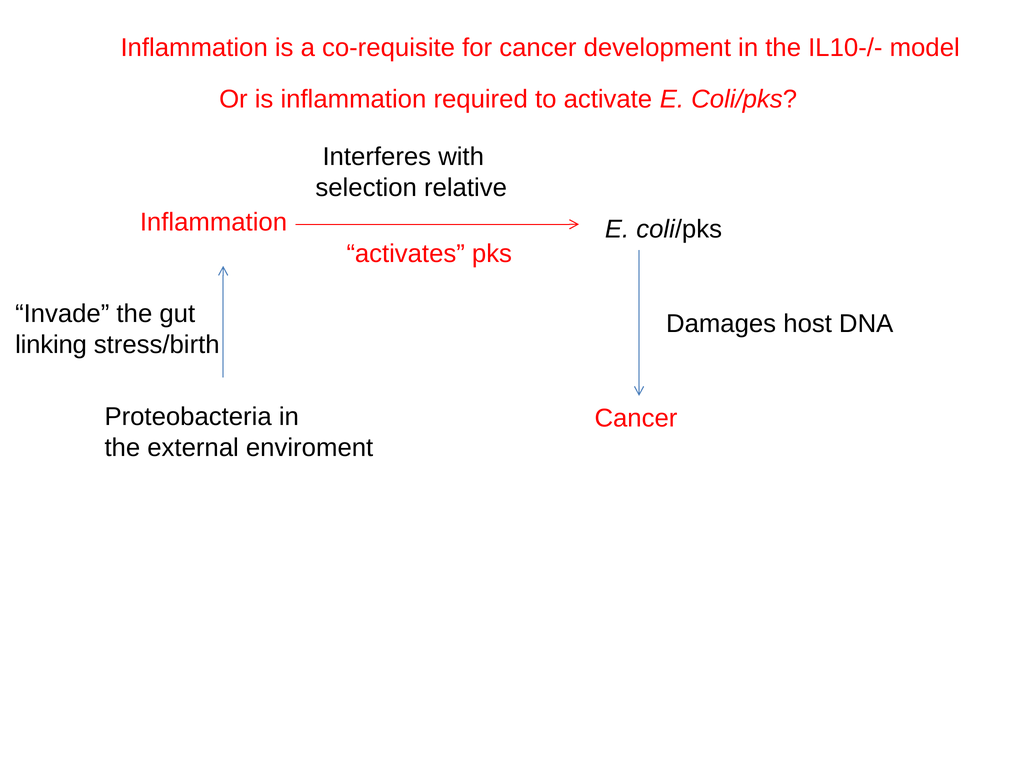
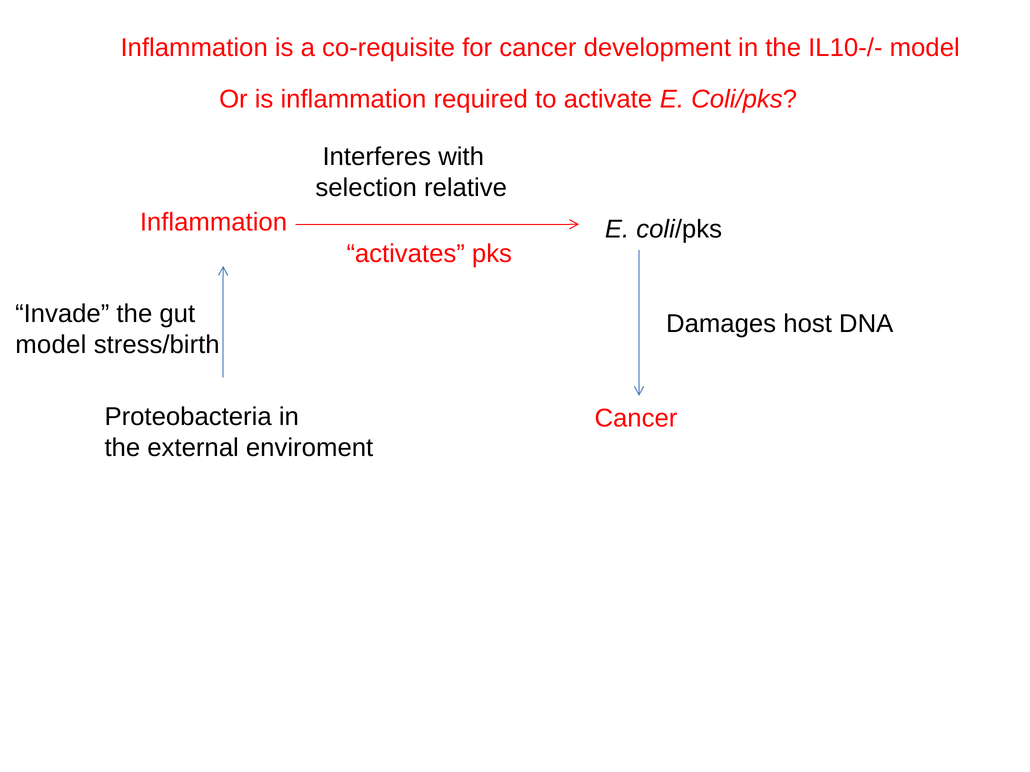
linking at (51, 345): linking -> model
